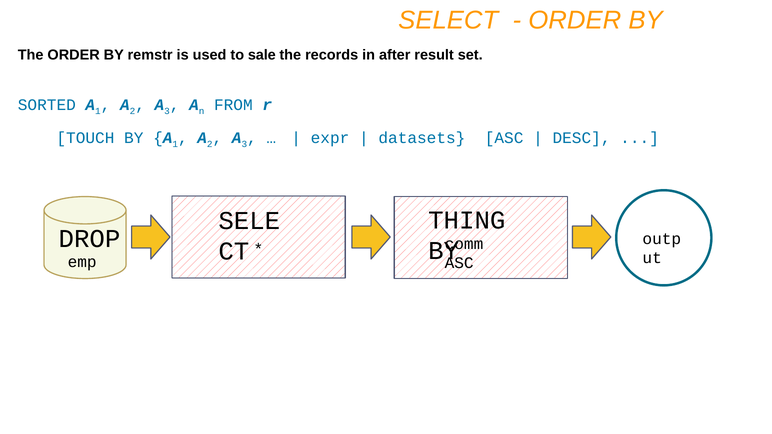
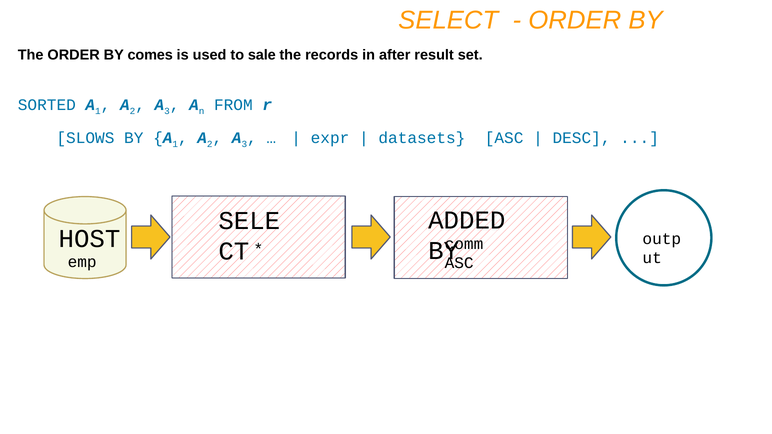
remstr: remstr -> comes
TOUCH: TOUCH -> SLOWS
THING: THING -> ADDED
DROP: DROP -> HOST
